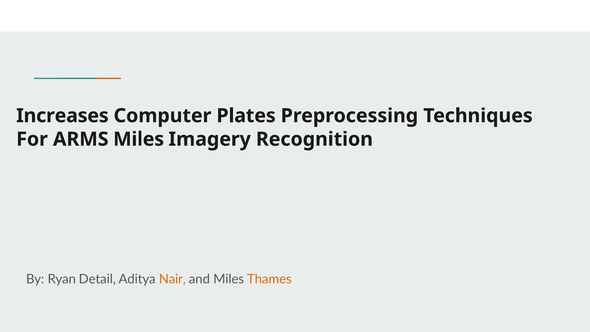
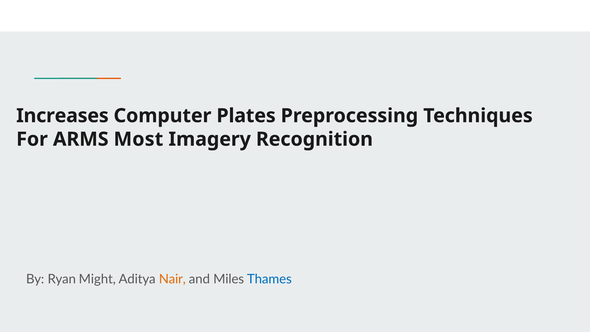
ARMS Miles: Miles -> Most
Detail: Detail -> Might
Thames colour: orange -> blue
